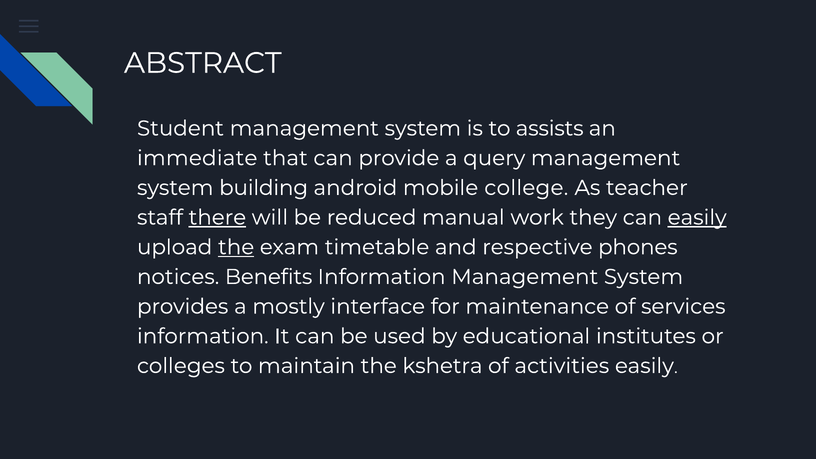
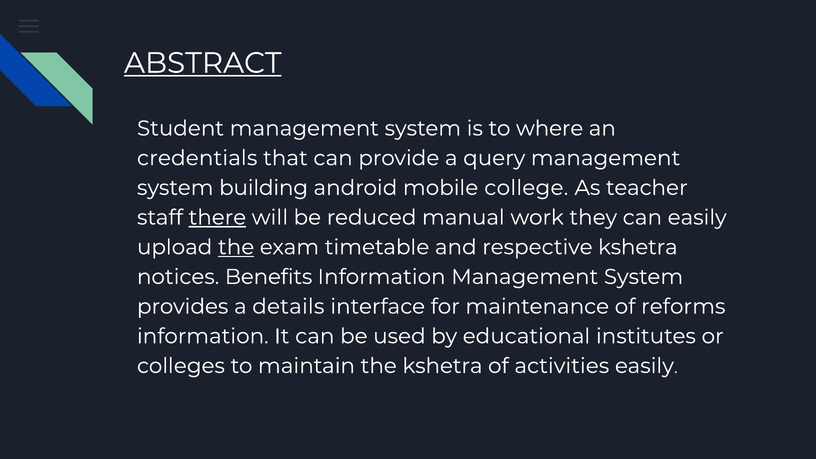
ABSTRACT underline: none -> present
assists: assists -> where
immediate: immediate -> credentials
easily at (697, 217) underline: present -> none
respective phones: phones -> kshetra
mostly: mostly -> details
services: services -> reforms
